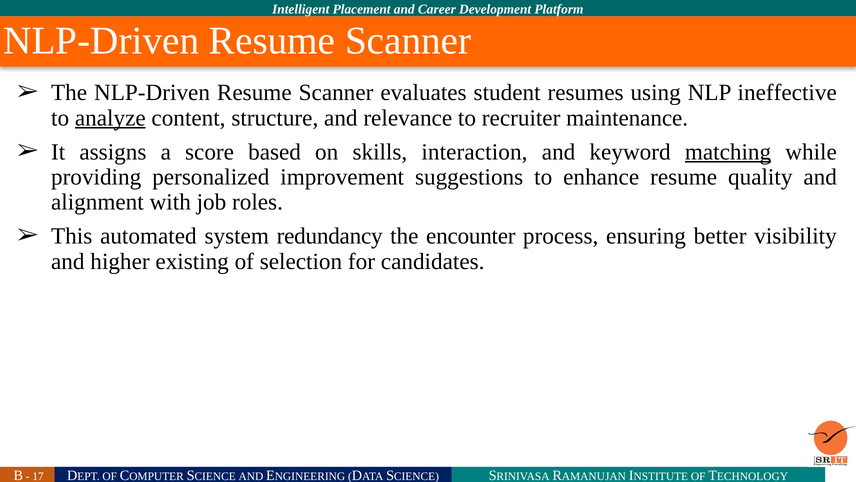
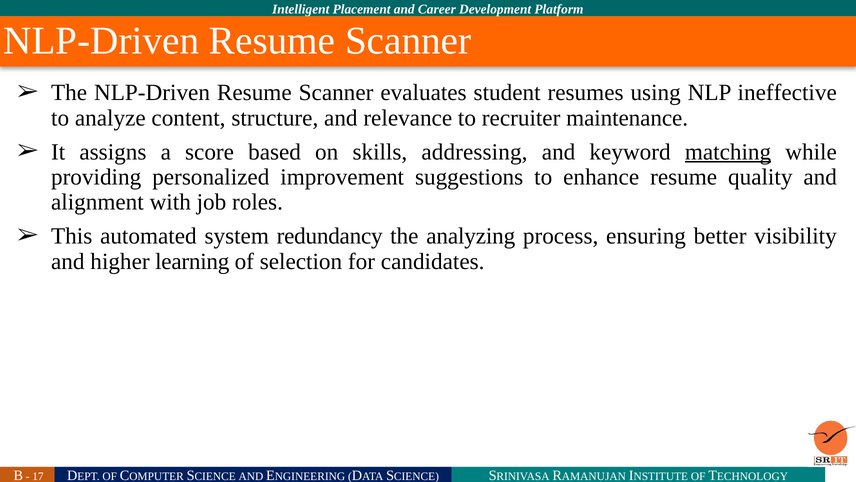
analyze underline: present -> none
interaction: interaction -> addressing
encounter: encounter -> analyzing
existing: existing -> learning
